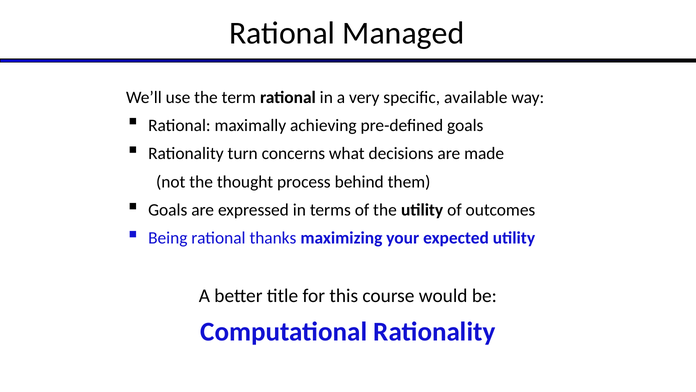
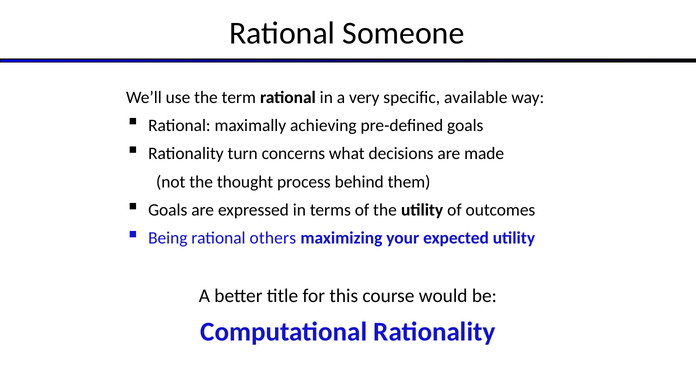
Managed: Managed -> Someone
thanks: thanks -> others
